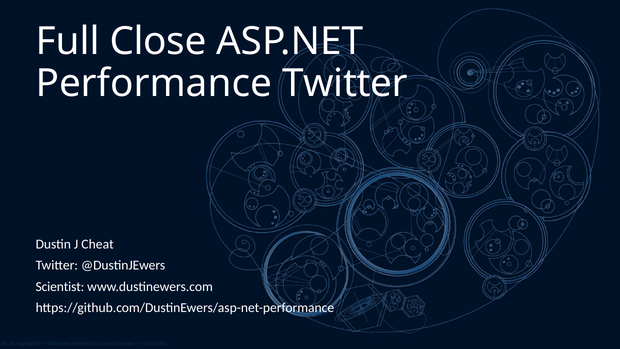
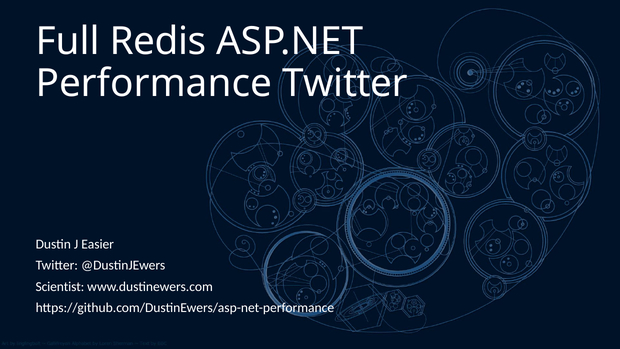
Close: Close -> Redis
Cheat: Cheat -> Easier
